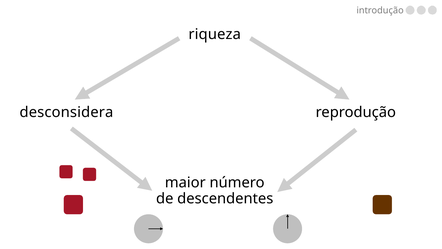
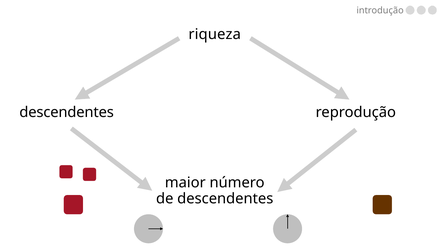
desconsidera at (66, 112): desconsidera -> descendentes
